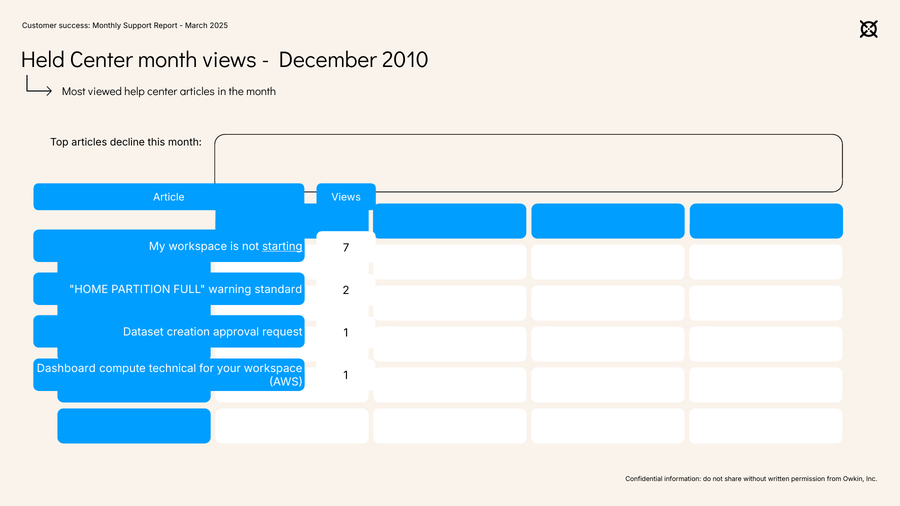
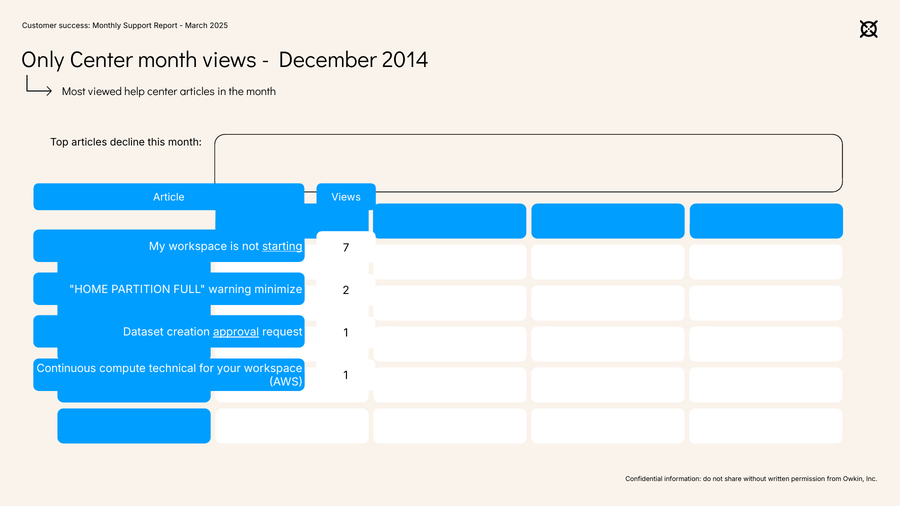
Held: Held -> Only
2010: 2010 -> 2014
standard: standard -> minimize
approval underline: none -> present
Dashboard: Dashboard -> Continuous
